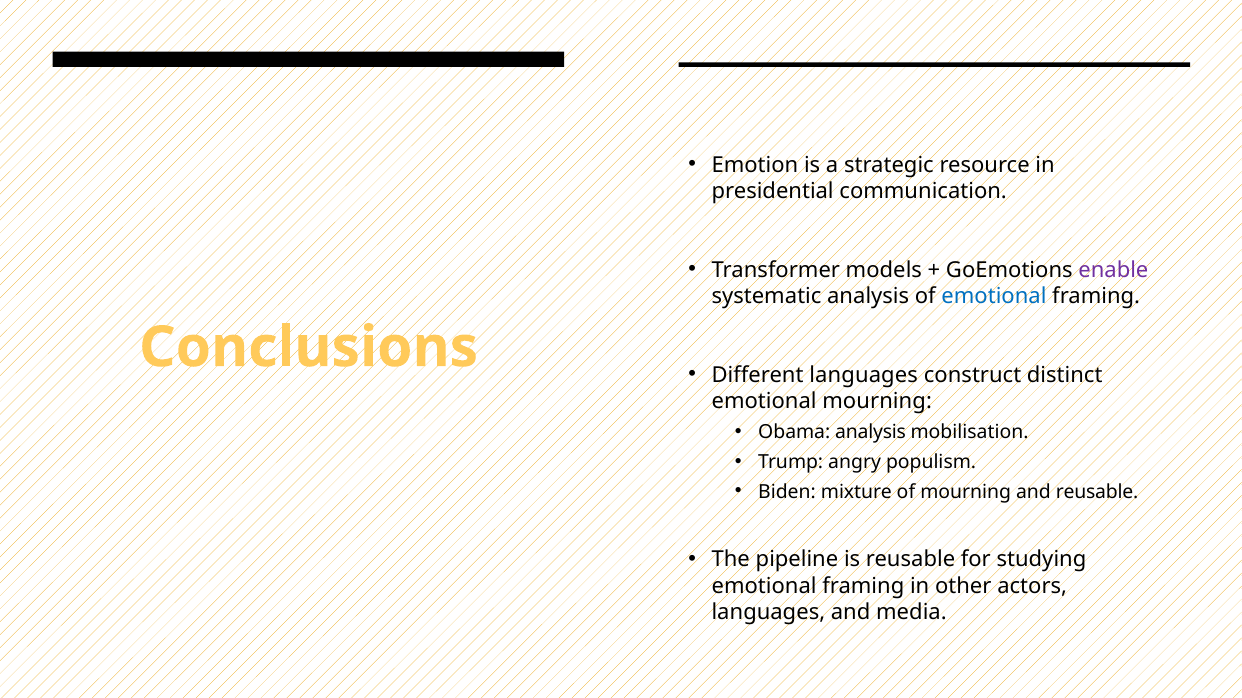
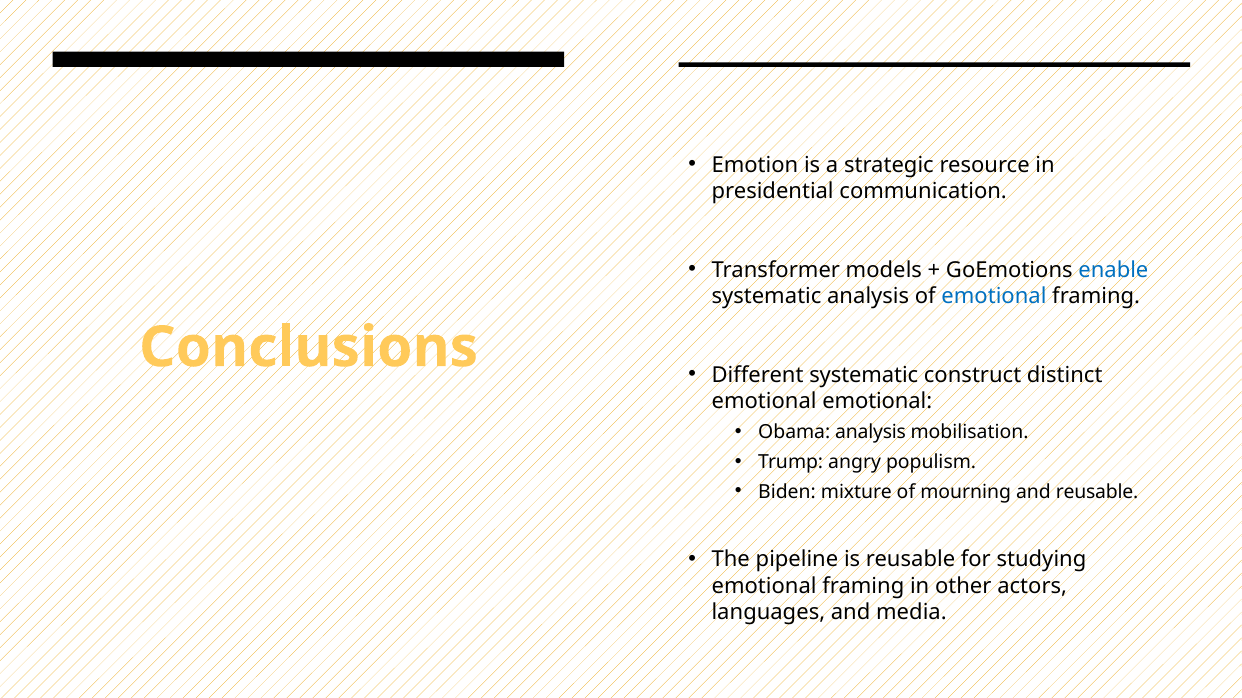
enable colour: purple -> blue
Different languages: languages -> systematic
emotional mourning: mourning -> emotional
